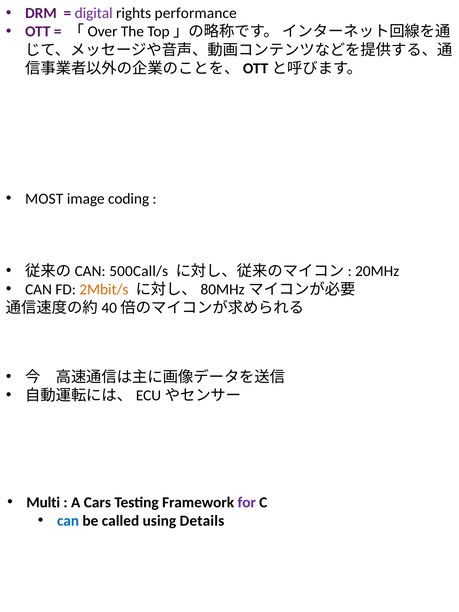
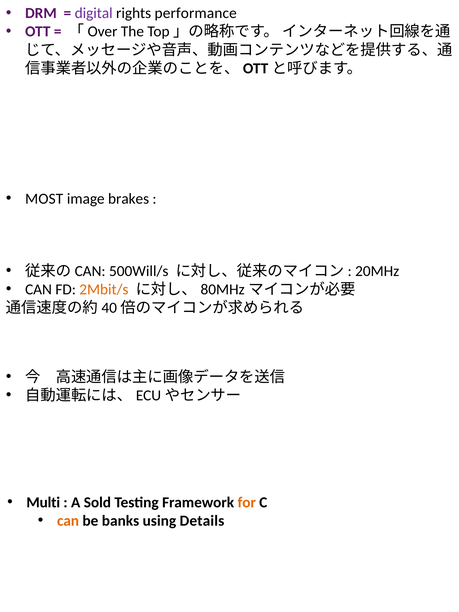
coding: coding -> brakes
500Call/s: 500Call/s -> 500Will/s
Cars: Cars -> Sold
for colour: purple -> orange
can at (68, 521) colour: blue -> orange
called: called -> banks
